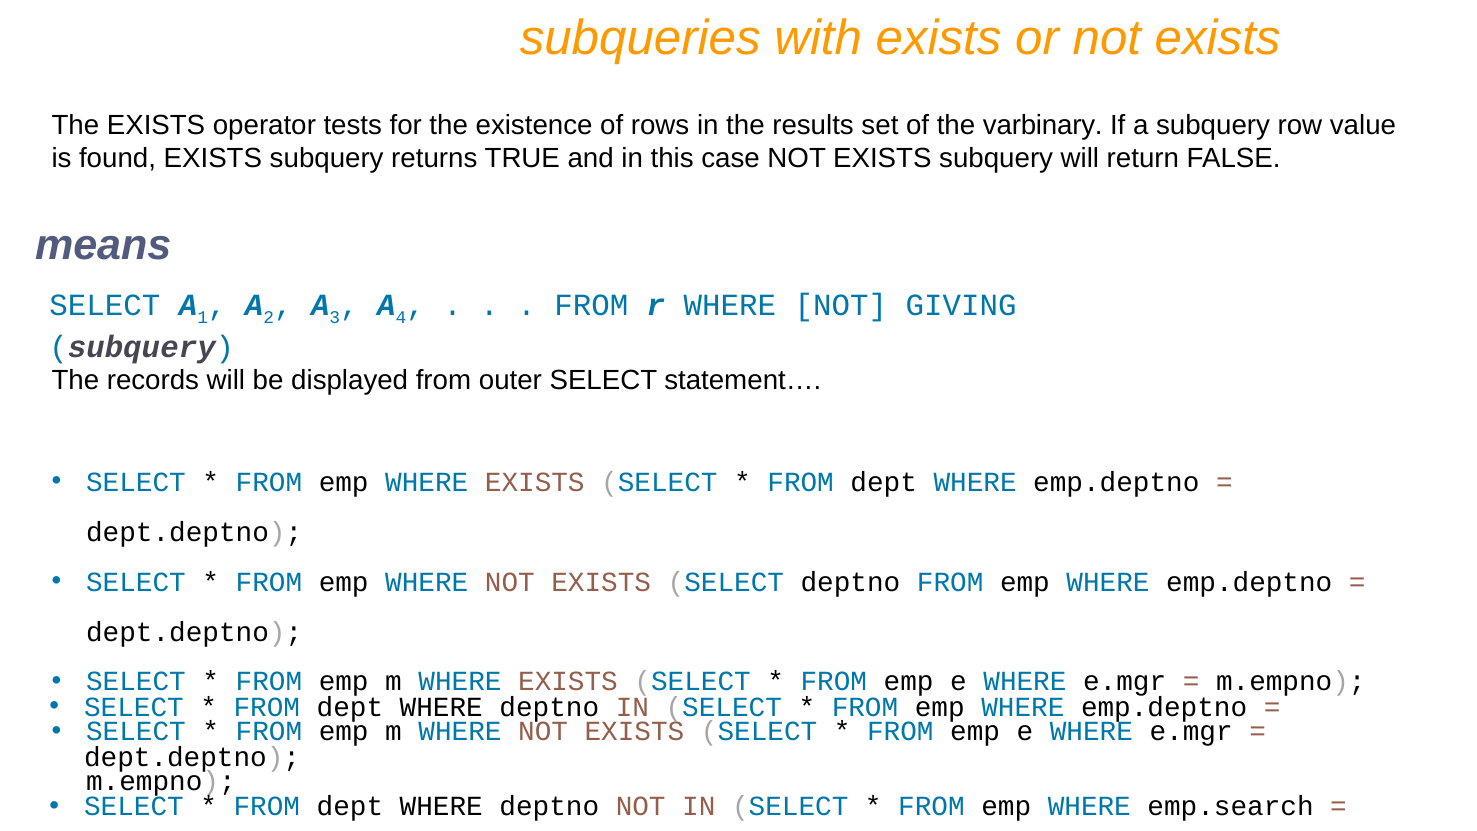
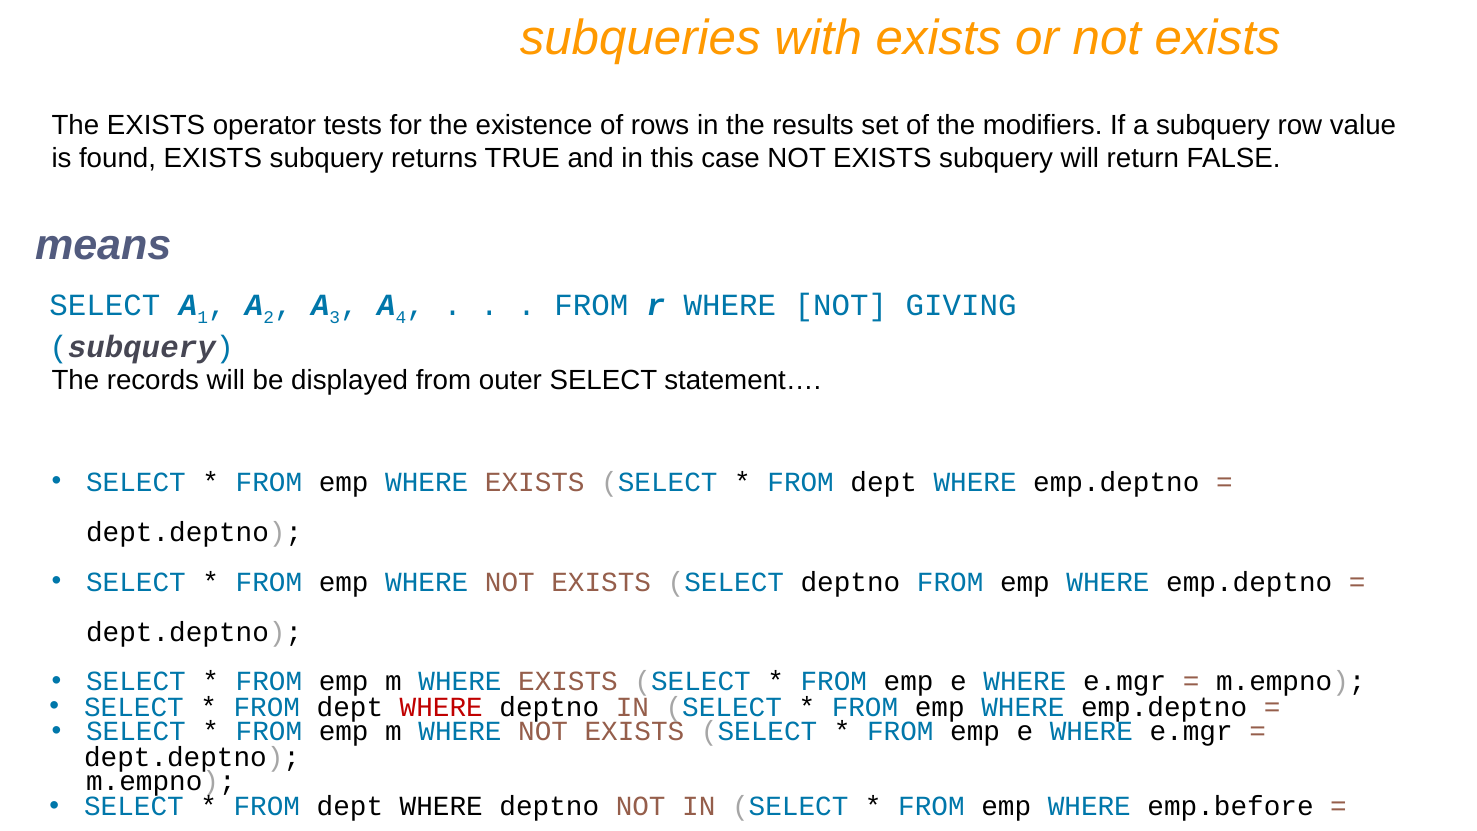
varbinary: varbinary -> modifiers
WHERE at (441, 707) colour: black -> red
emp.search: emp.search -> emp.before
